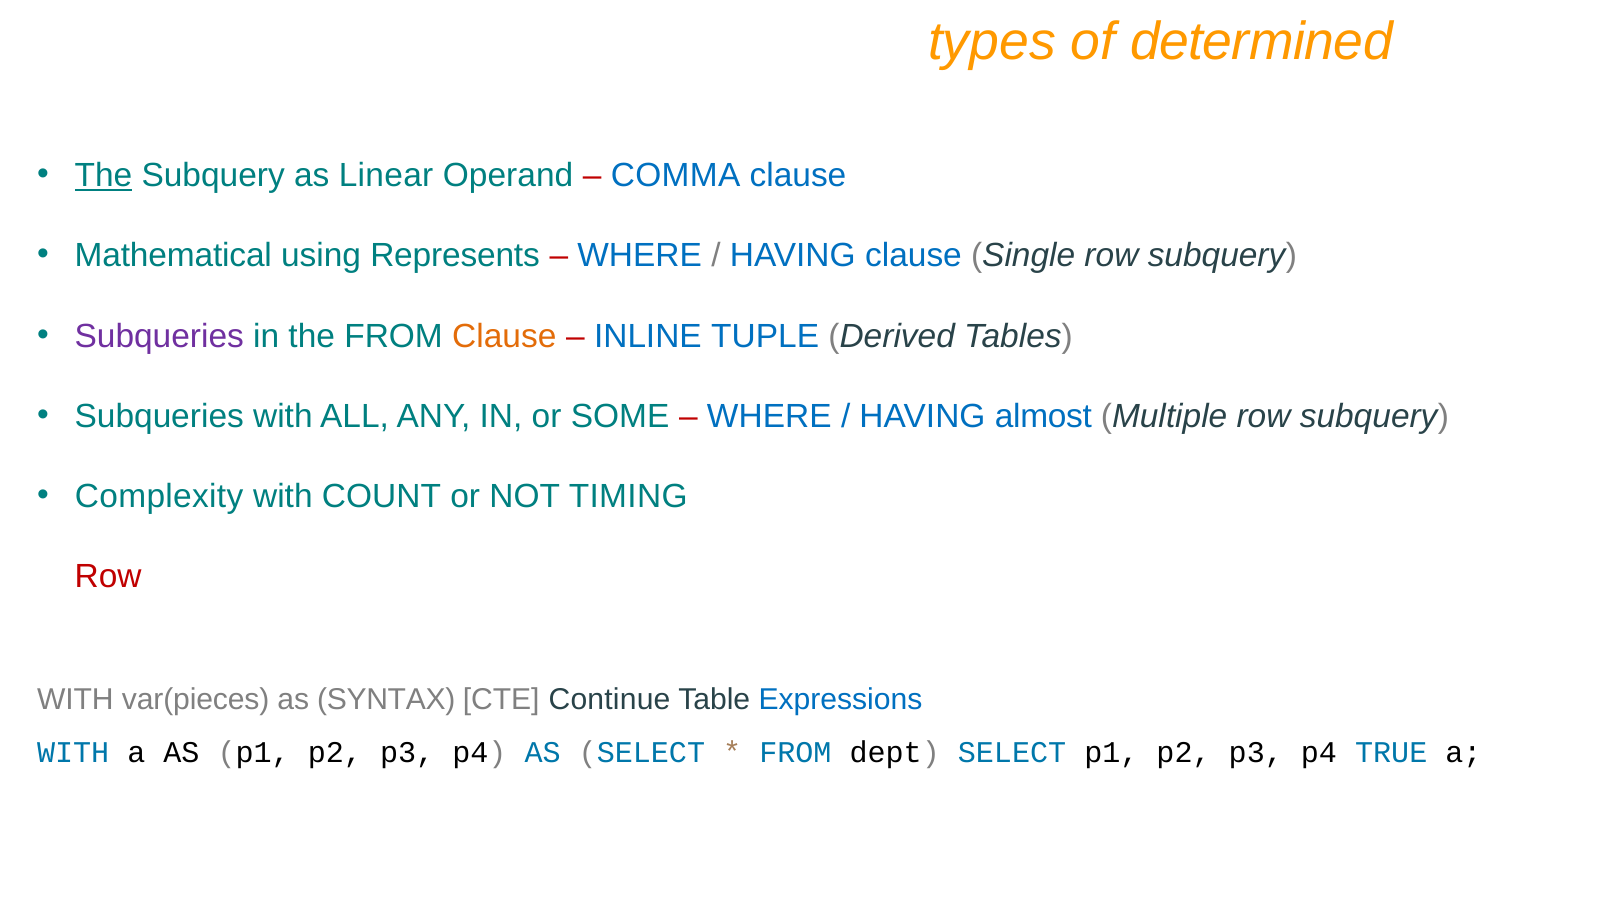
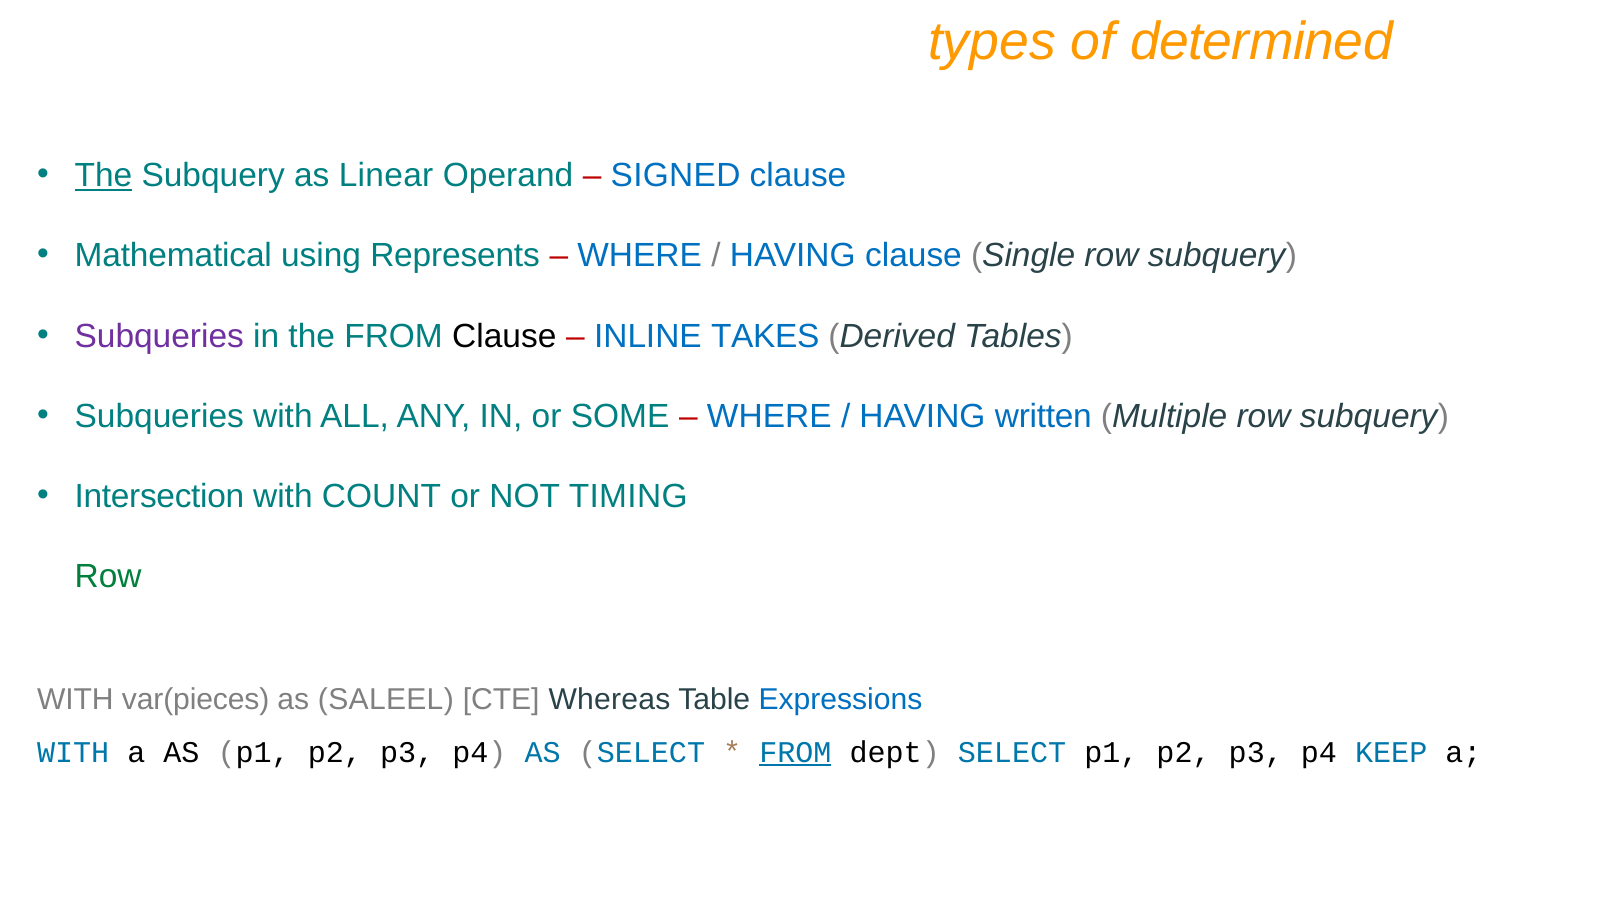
COMMA: COMMA -> SIGNED
Clause at (504, 336) colour: orange -> black
TUPLE: TUPLE -> TAKES
almost: almost -> written
Complexity: Complexity -> Intersection
Row at (108, 577) colour: red -> green
SYNTAX: SYNTAX -> SALEEL
Continue: Continue -> Whereas
FROM at (795, 752) underline: none -> present
TRUE: TRUE -> KEEP
